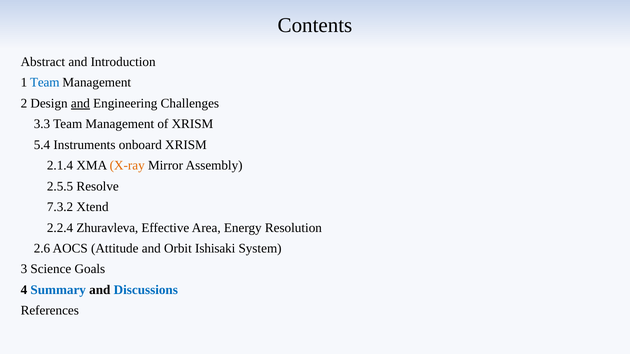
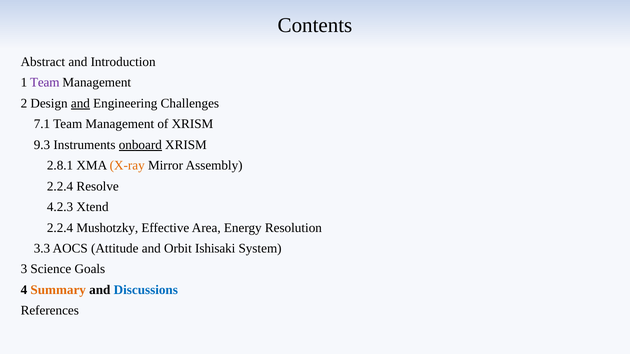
Team at (45, 83) colour: blue -> purple
3.3: 3.3 -> 7.1
5.4: 5.4 -> 9.3
onboard underline: none -> present
2.1.4: 2.1.4 -> 2.8.1
2.5.5 at (60, 186): 2.5.5 -> 2.2.4
7.3.2: 7.3.2 -> 4.2.3
Zhuravleva: Zhuravleva -> Mushotzky
2.6: 2.6 -> 3.3
Summary colour: blue -> orange
